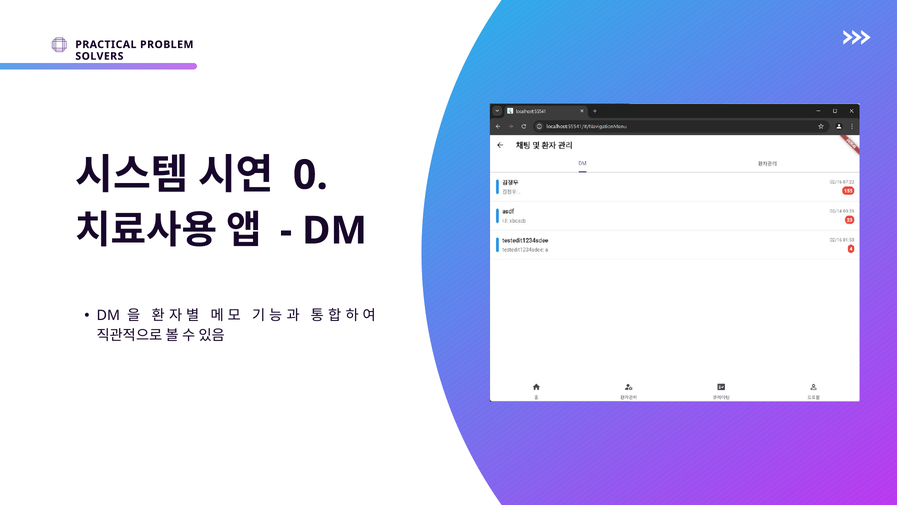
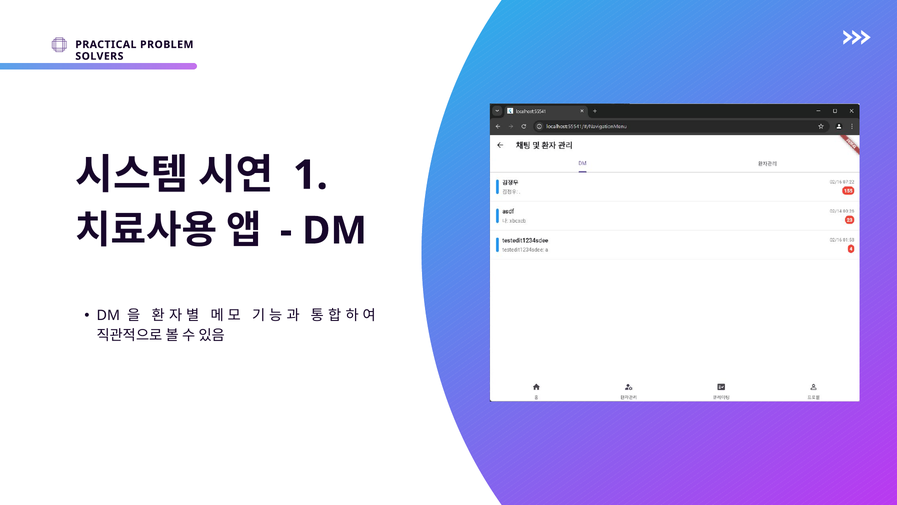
0: 0 -> 1
